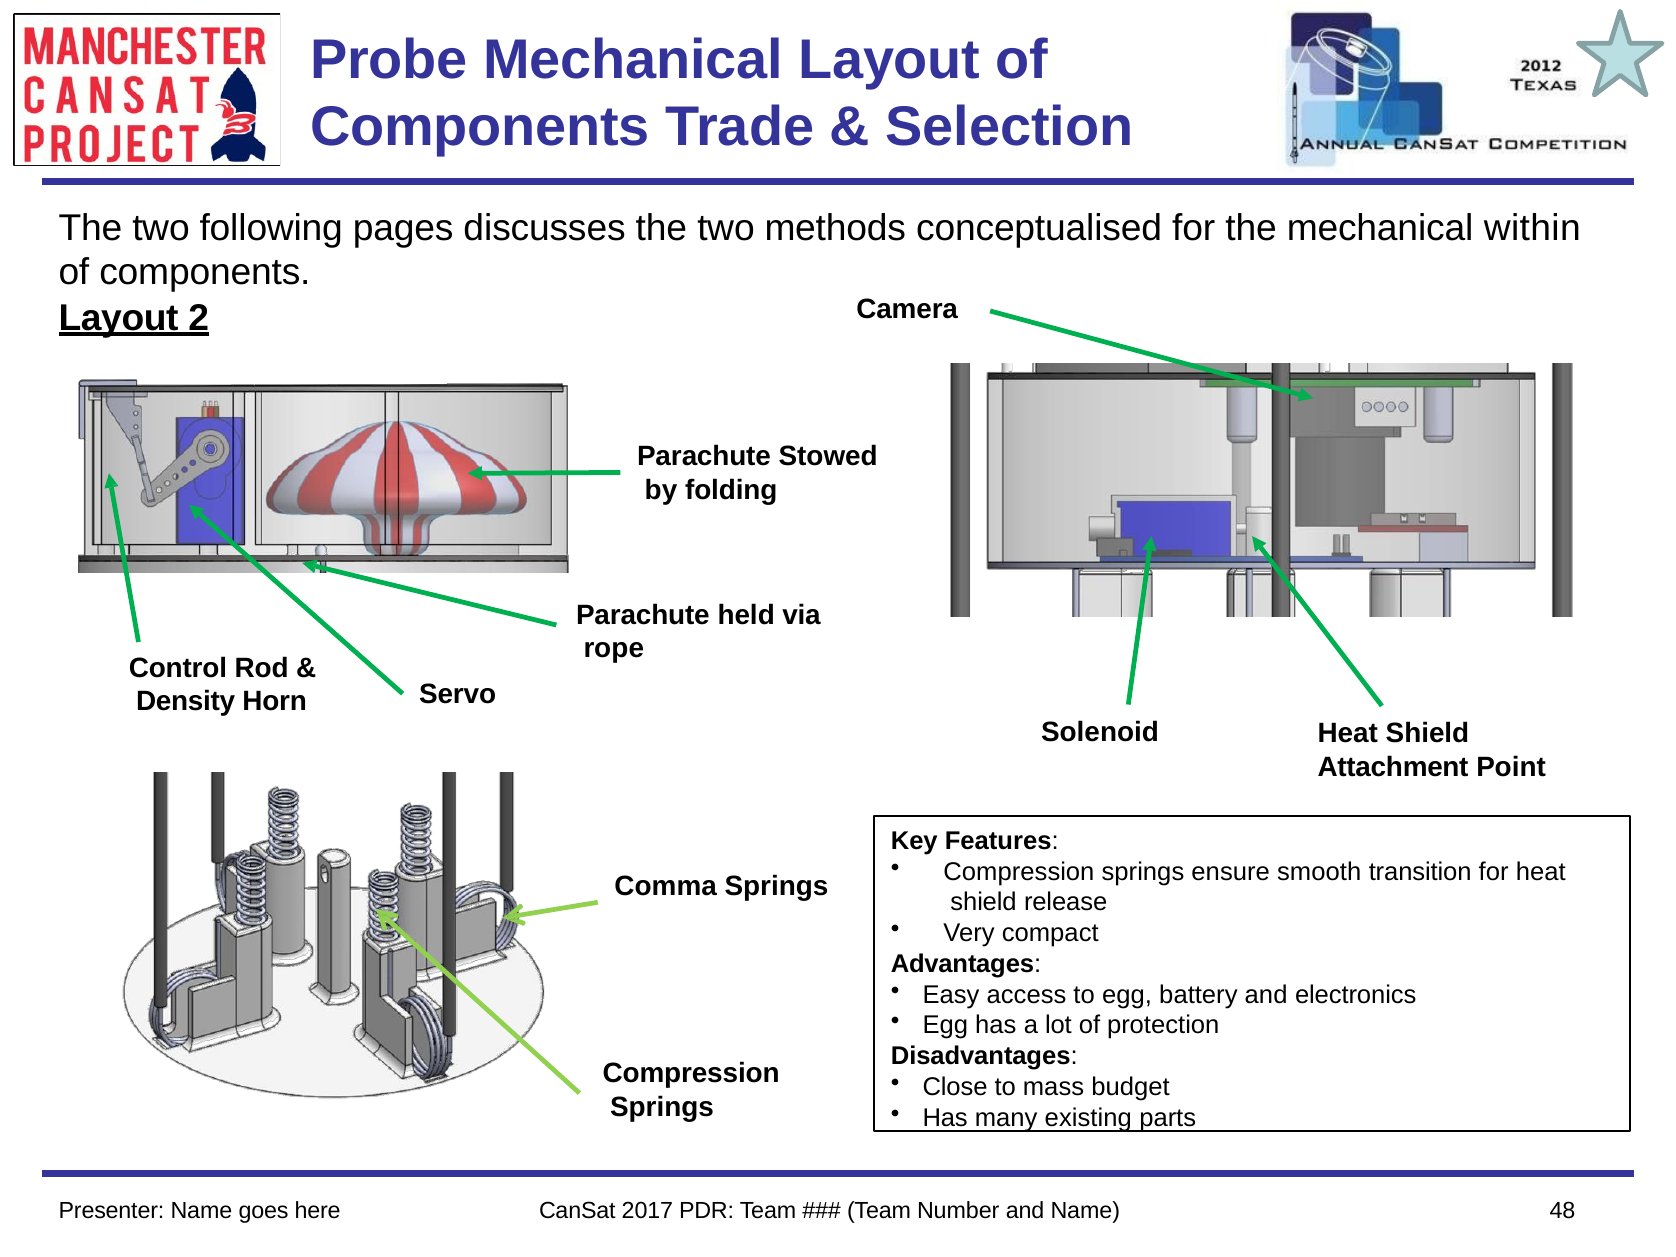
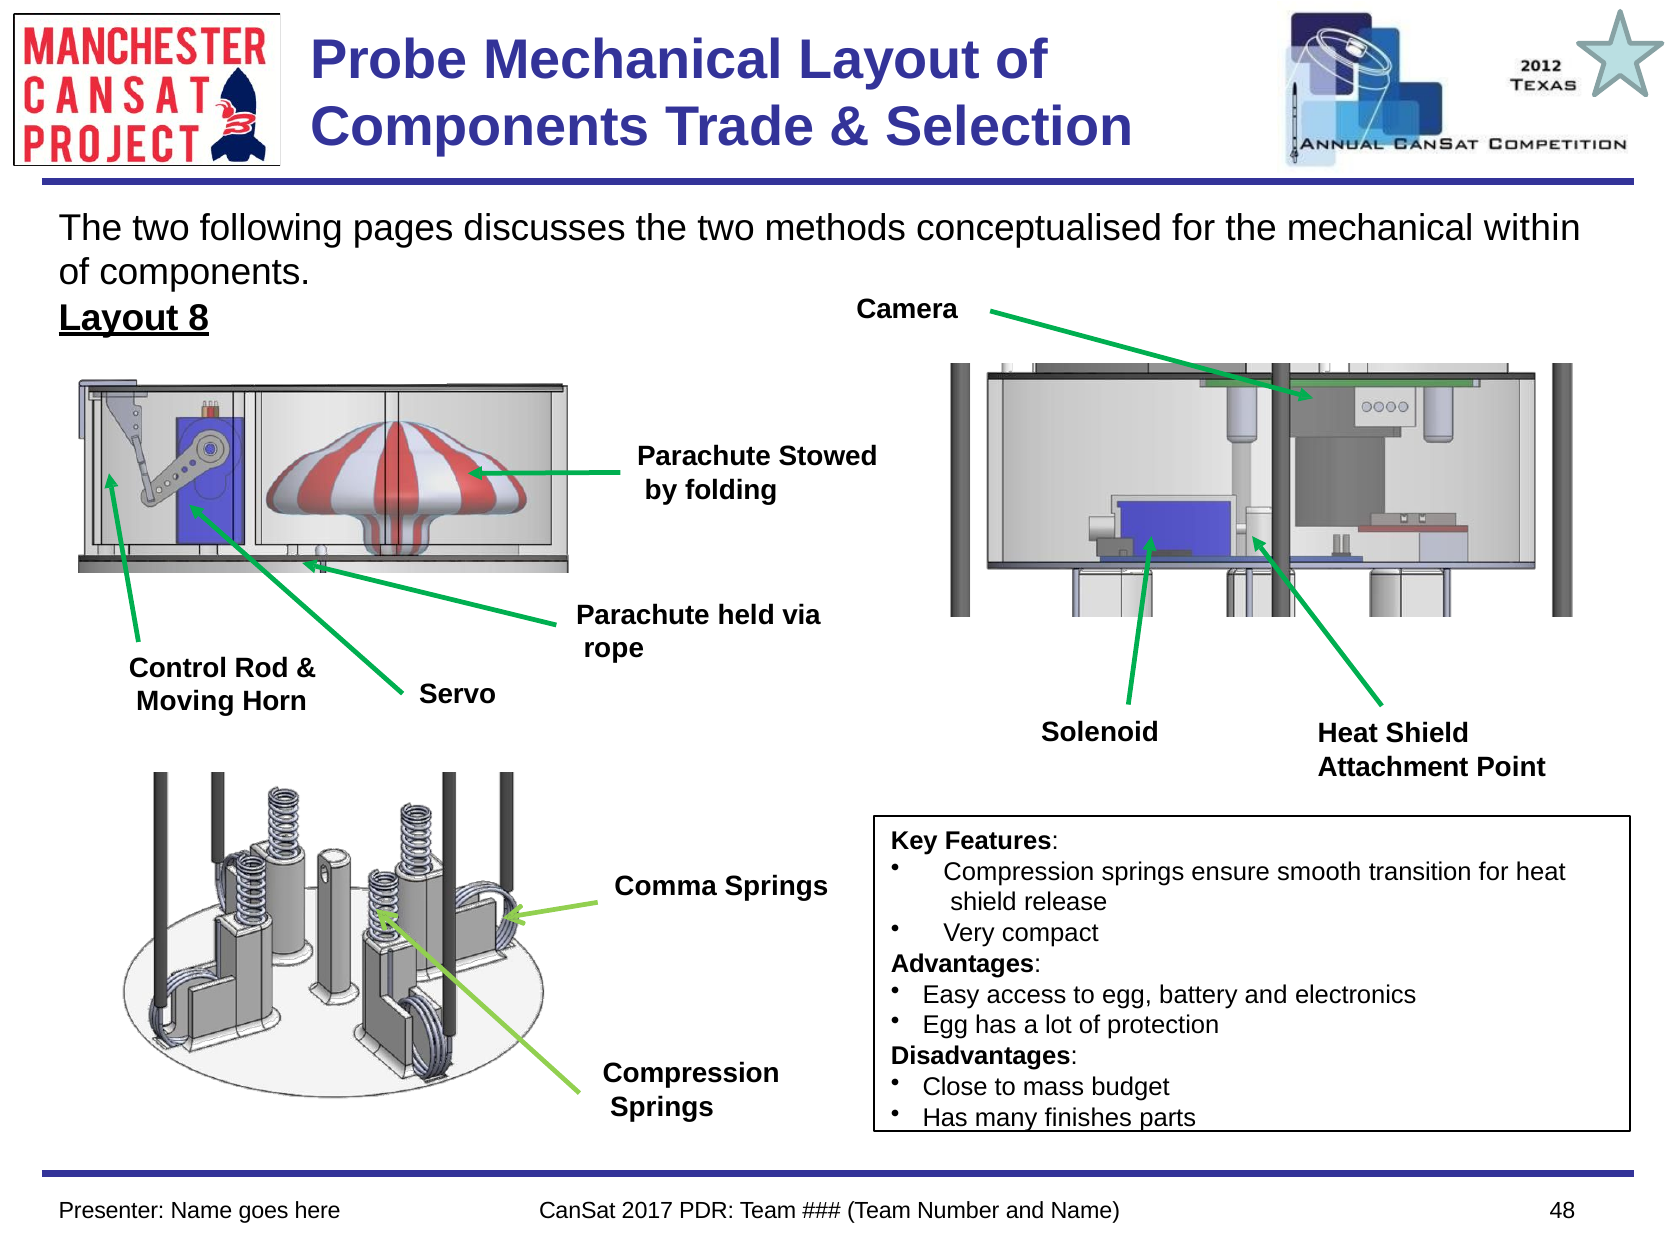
2: 2 -> 8
Density: Density -> Moving
existing: existing -> finishes
